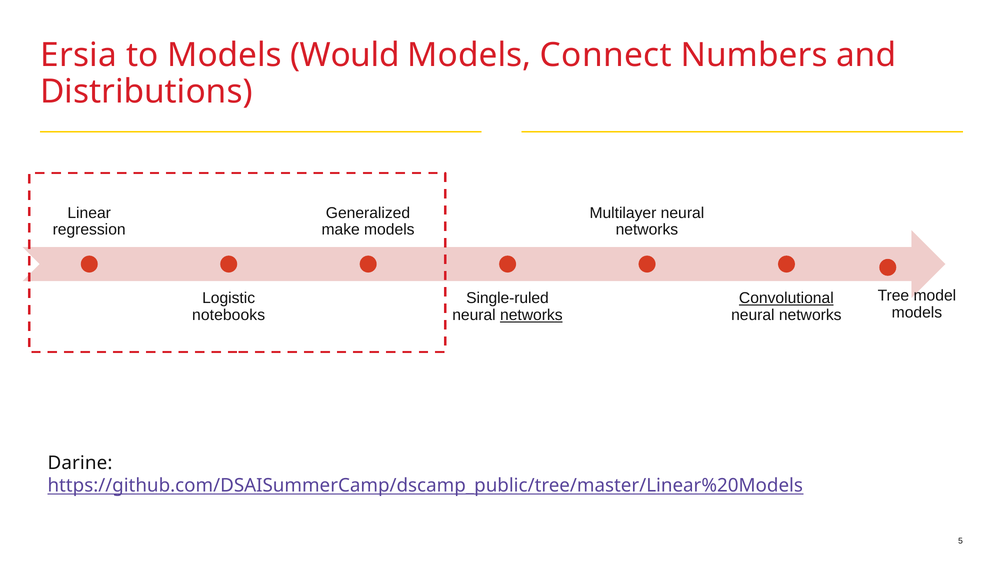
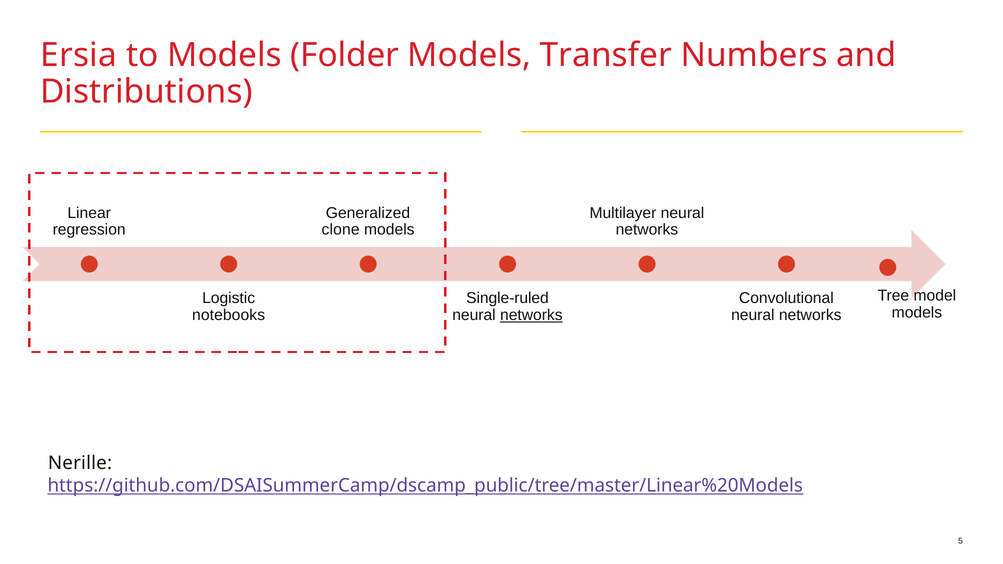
Would: Would -> Folder
Connect: Connect -> Transfer
make: make -> clone
Convolutional underline: present -> none
Darine: Darine -> Nerille
